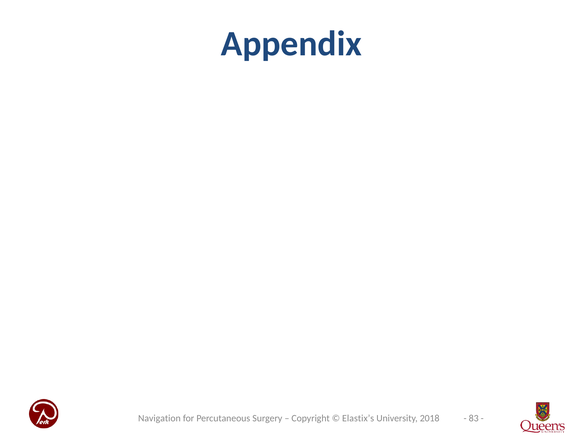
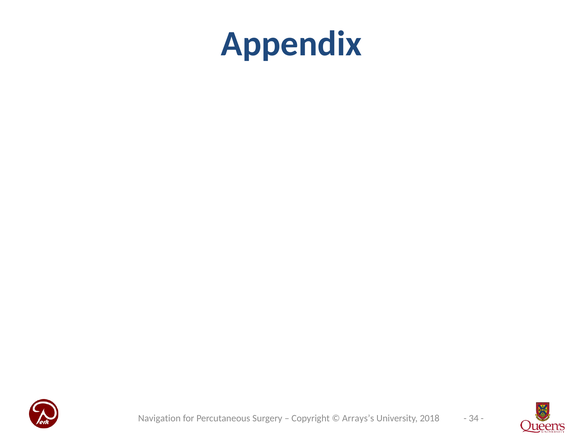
83: 83 -> 34
Elastix’s: Elastix’s -> Arrays’s
